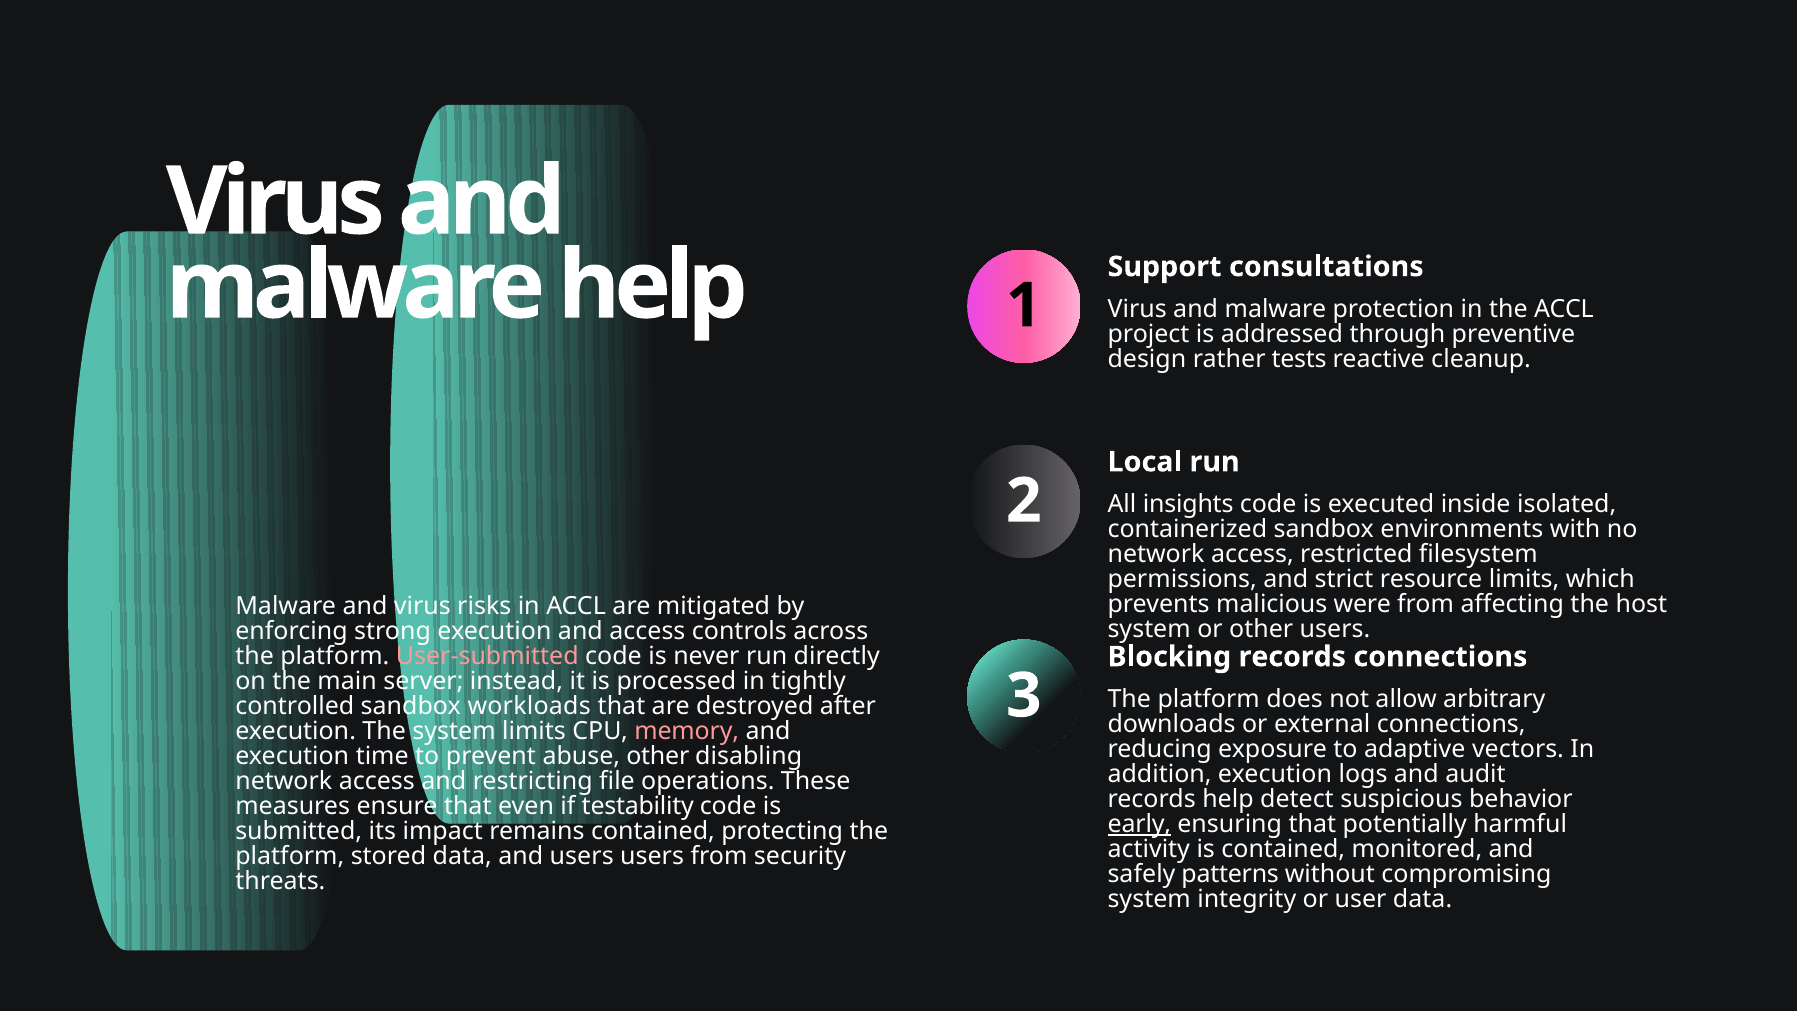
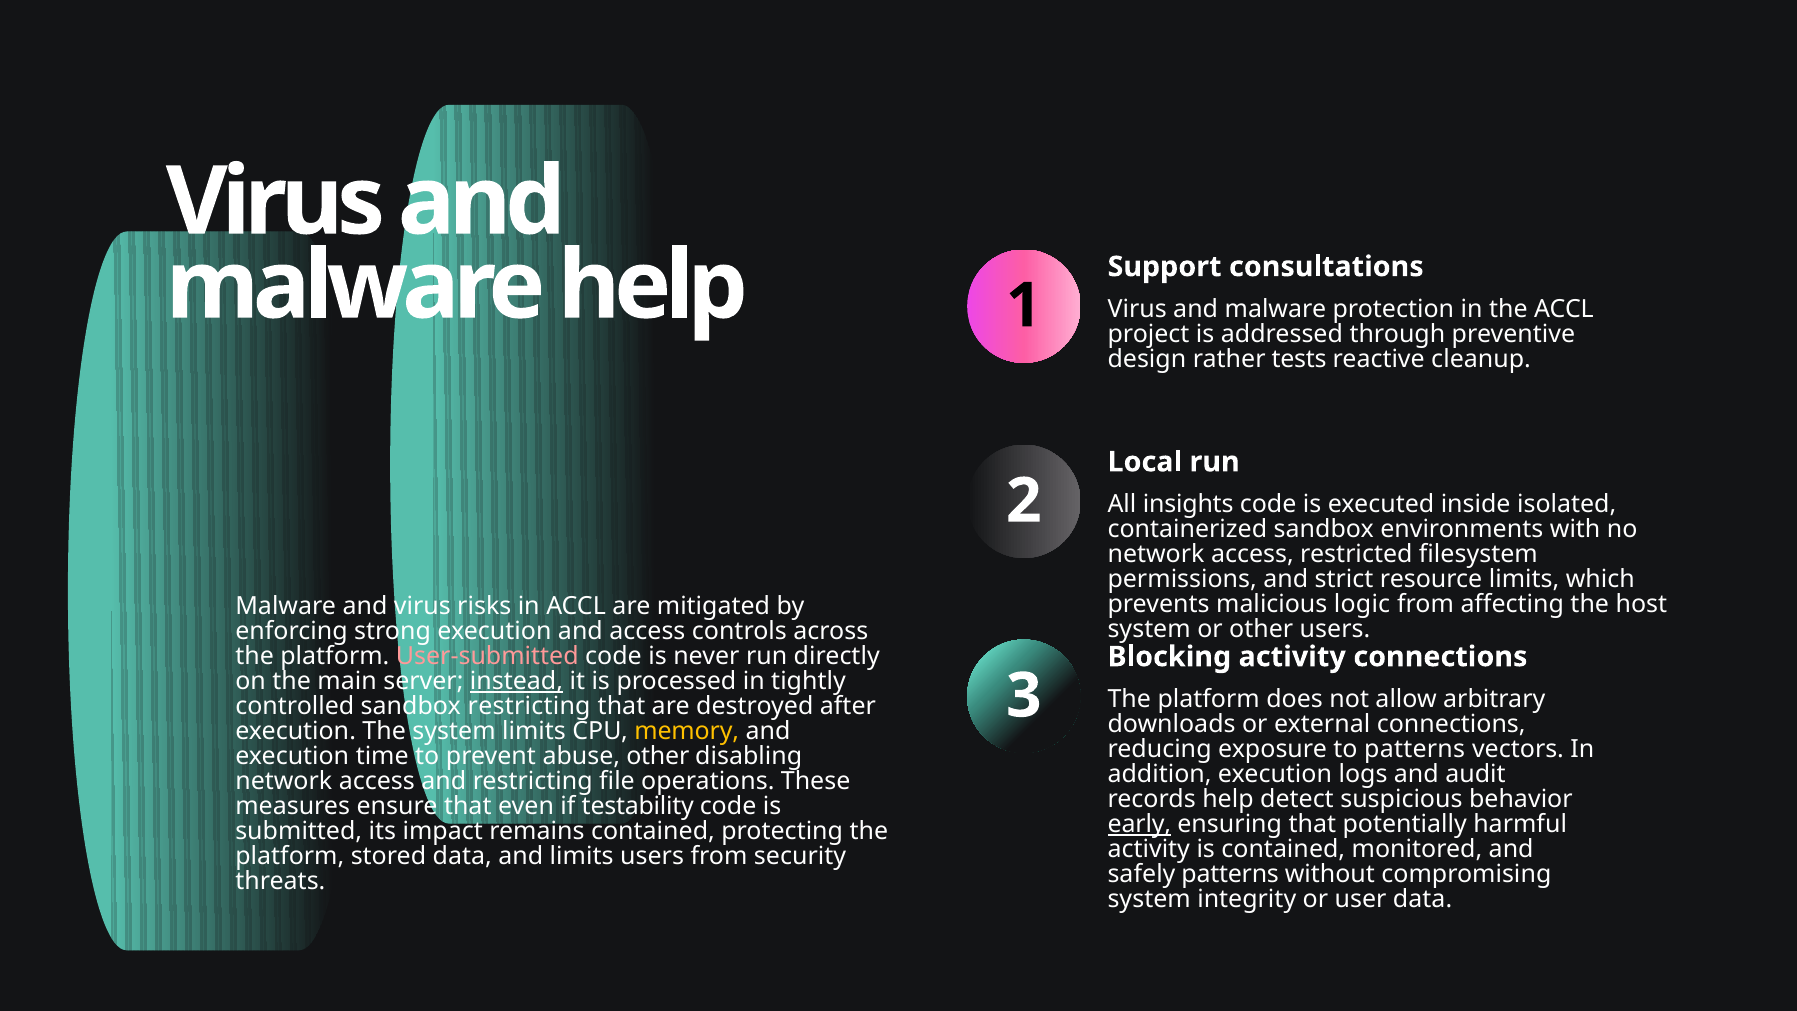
were: were -> logic
Blocking records: records -> activity
instead underline: none -> present
sandbox workloads: workloads -> restricting
memory colour: pink -> yellow
to adaptive: adaptive -> patterns
and users: users -> limits
